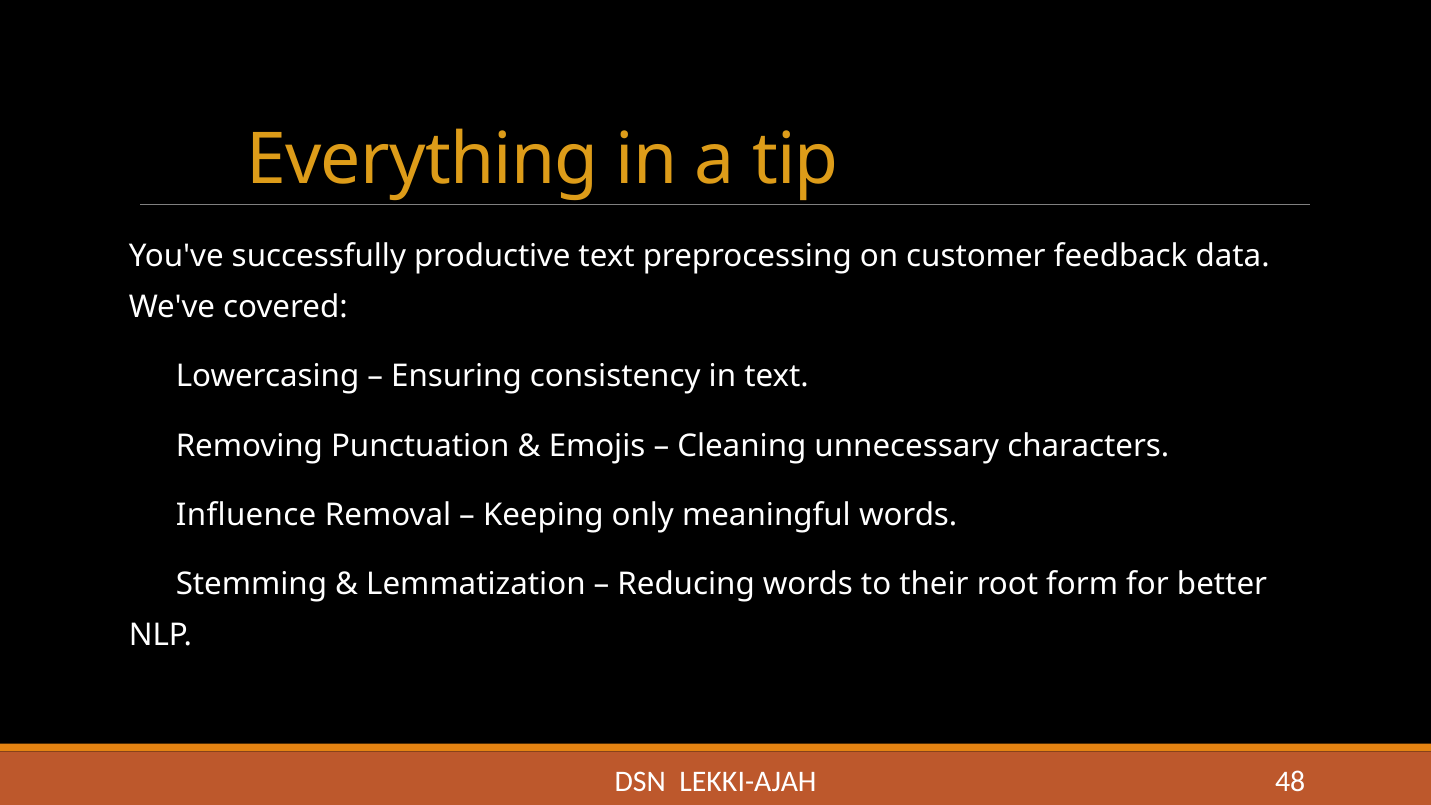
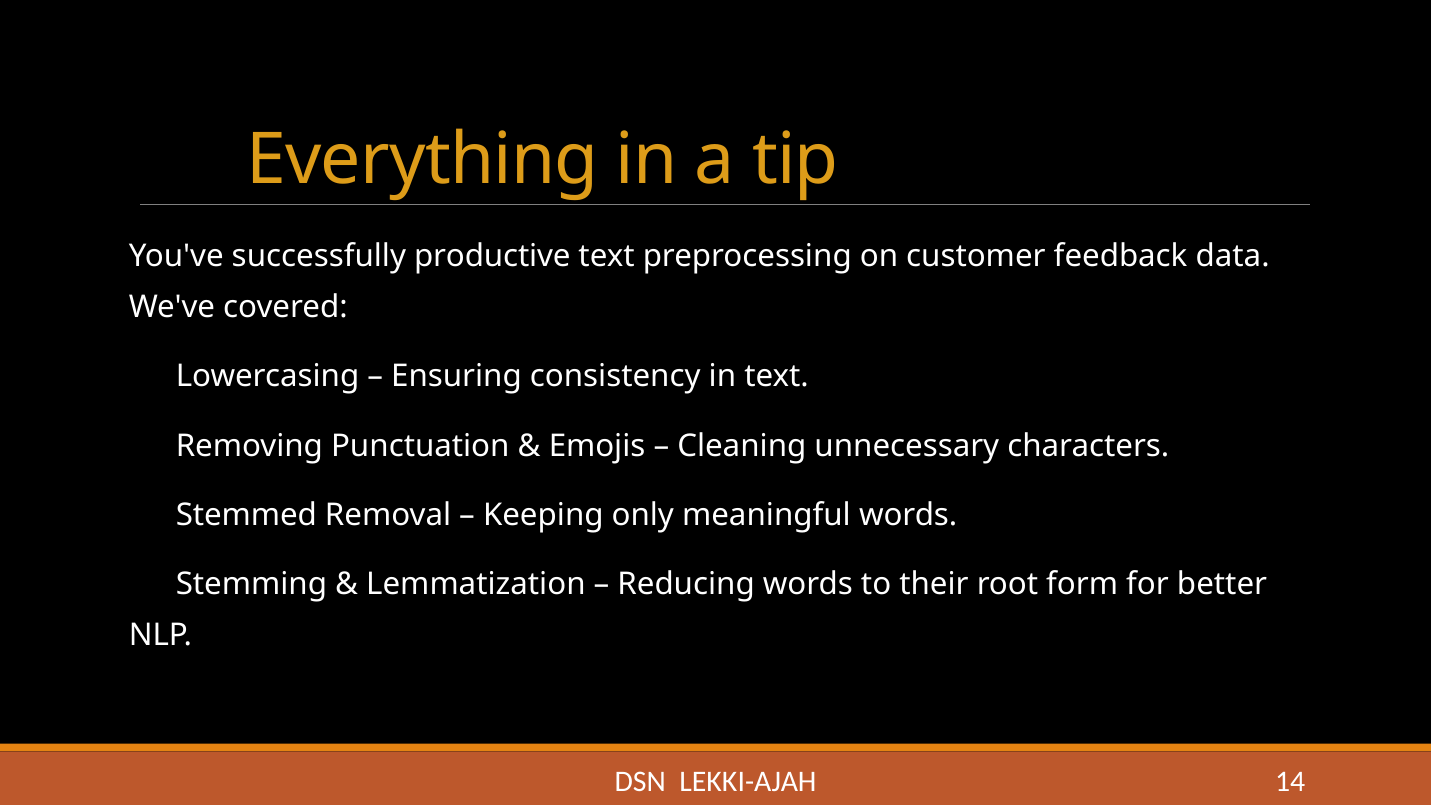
Influence: Influence -> Stemmed
48: 48 -> 14
